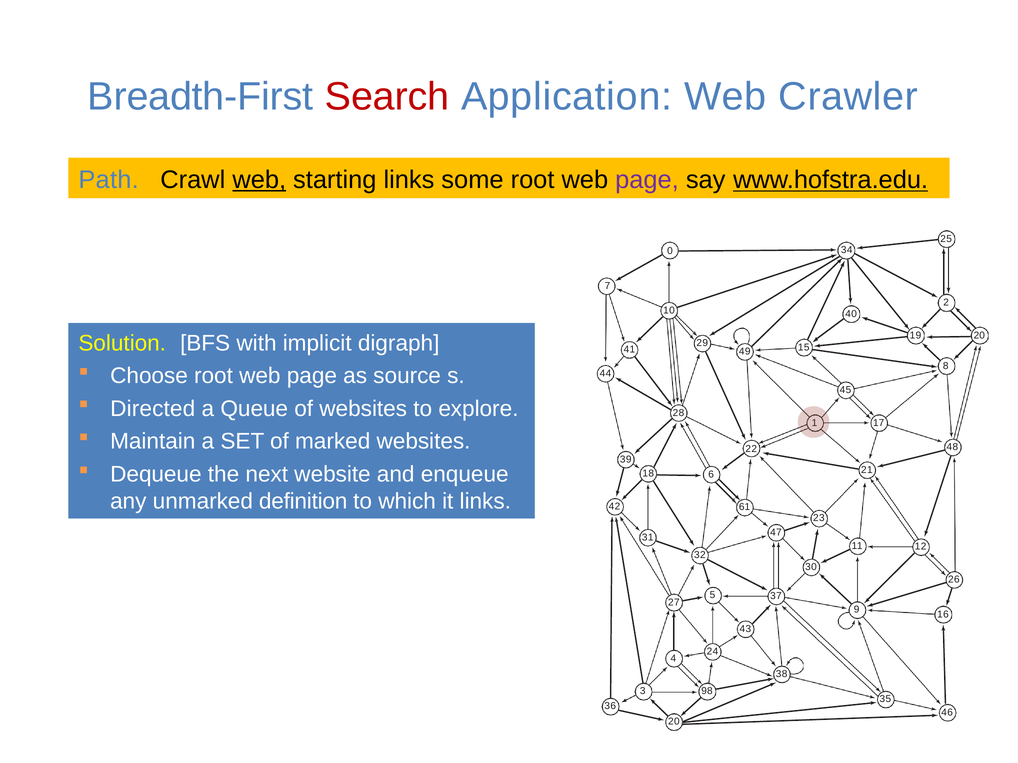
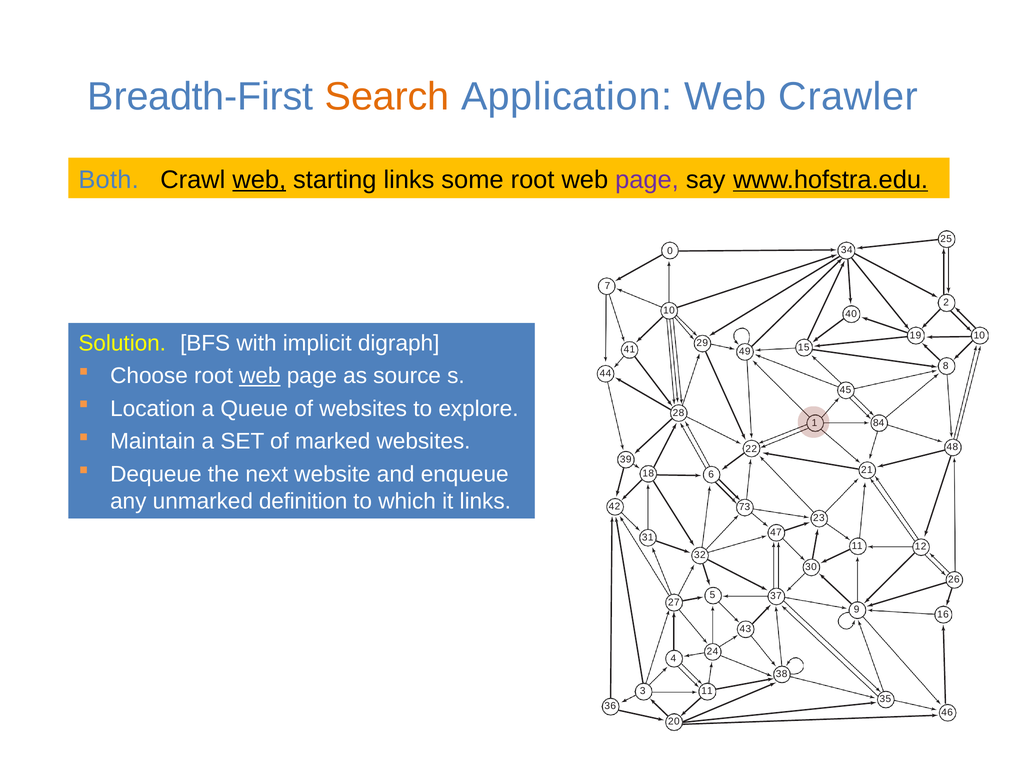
Search colour: red -> orange
Path: Path -> Both
19 20: 20 -> 10
web at (260, 376) underline: none -> present
Directed: Directed -> Location
17: 17 -> 84
61: 61 -> 73
3 98: 98 -> 11
